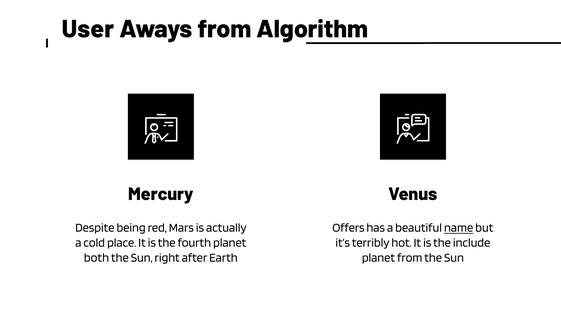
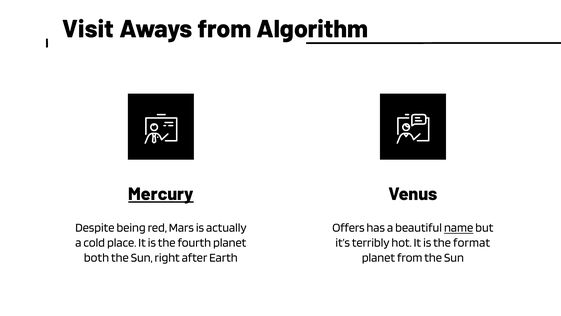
User: User -> Visit
Mercury underline: none -> present
include: include -> format
